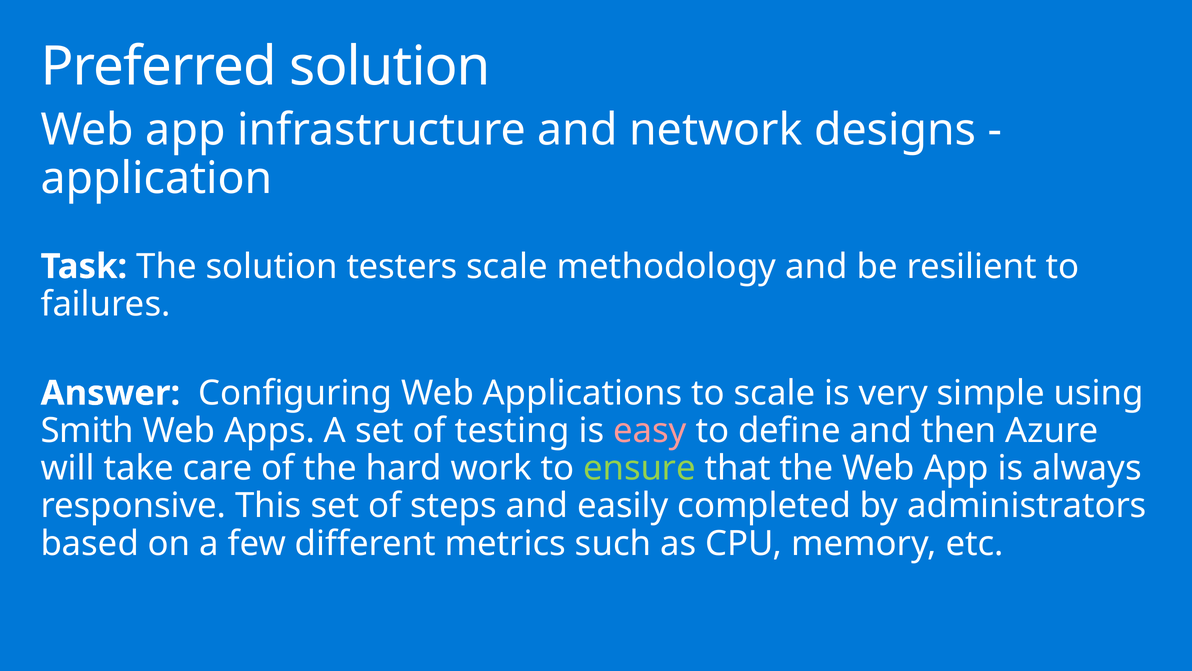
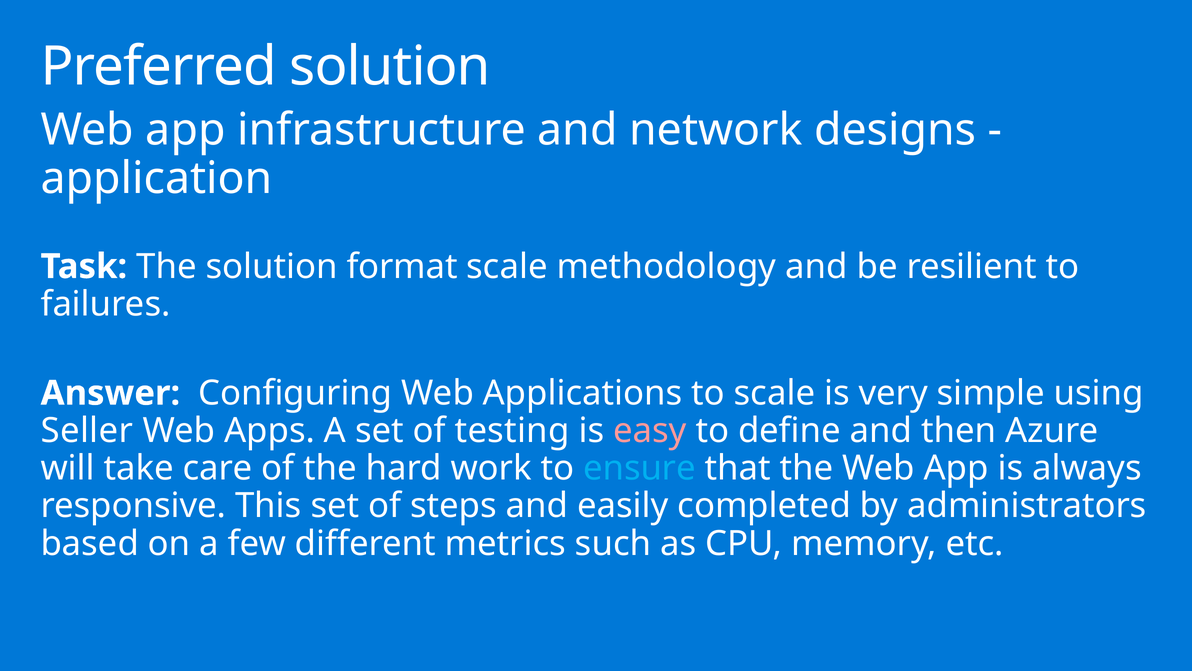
testers: testers -> format
Smith: Smith -> Seller
ensure colour: light green -> light blue
